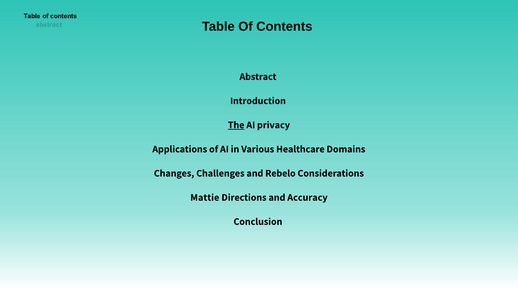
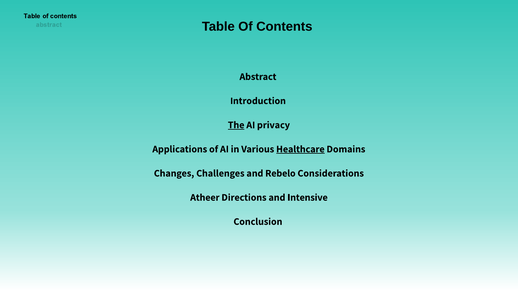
Healthcare underline: none -> present
Mattie: Mattie -> Atheer
Accuracy: Accuracy -> Intensive
